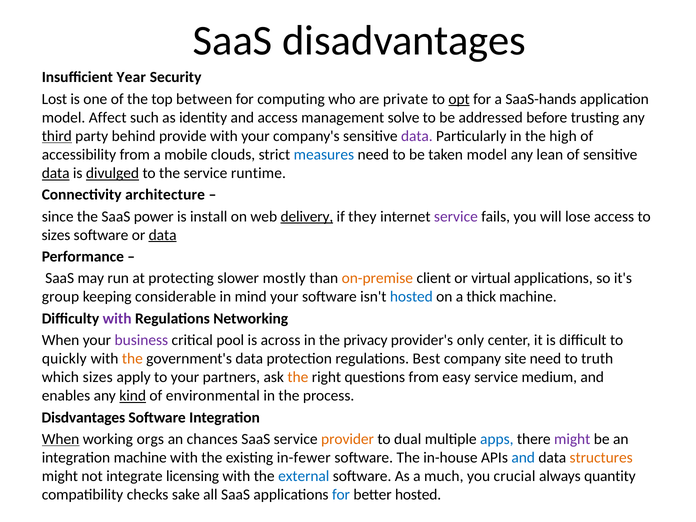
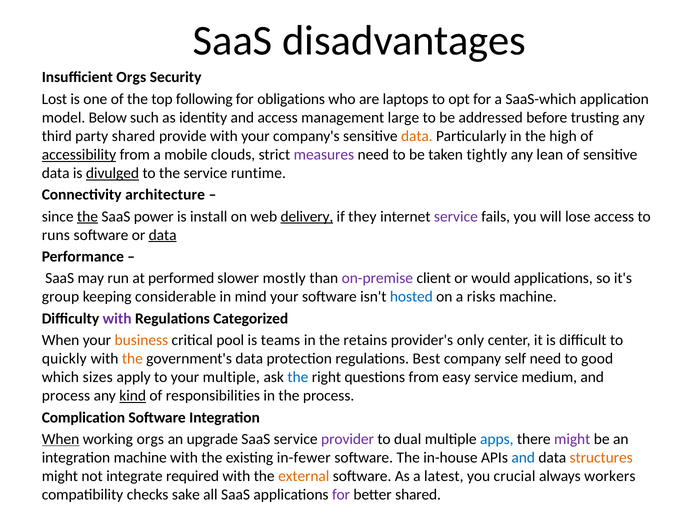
Insufficient Year: Year -> Orgs
between: between -> following
computing: computing -> obligations
private: private -> laptops
opt underline: present -> none
SaaS-hands: SaaS-hands -> SaaS-which
Affect: Affect -> Below
solve: solve -> large
third underline: present -> none
party behind: behind -> shared
data at (417, 136) colour: purple -> orange
accessibility underline: none -> present
measures colour: blue -> purple
taken model: model -> tightly
data at (56, 173) underline: present -> none
the at (87, 216) underline: none -> present
sizes at (56, 235): sizes -> runs
protecting: protecting -> performed
on-premise colour: orange -> purple
virtual: virtual -> would
thick: thick -> risks
Networking: Networking -> Categorized
business colour: purple -> orange
across: across -> teams
privacy: privacy -> retains
site: site -> self
truth: truth -> good
your partners: partners -> multiple
the at (298, 377) colour: orange -> blue
enables at (66, 396): enables -> process
environmental: environmental -> responsibilities
Disdvantages: Disdvantages -> Complication
chances: chances -> upgrade
provider colour: orange -> purple
licensing: licensing -> required
external colour: blue -> orange
much: much -> latest
quantity: quantity -> workers
for at (341, 495) colour: blue -> purple
better hosted: hosted -> shared
